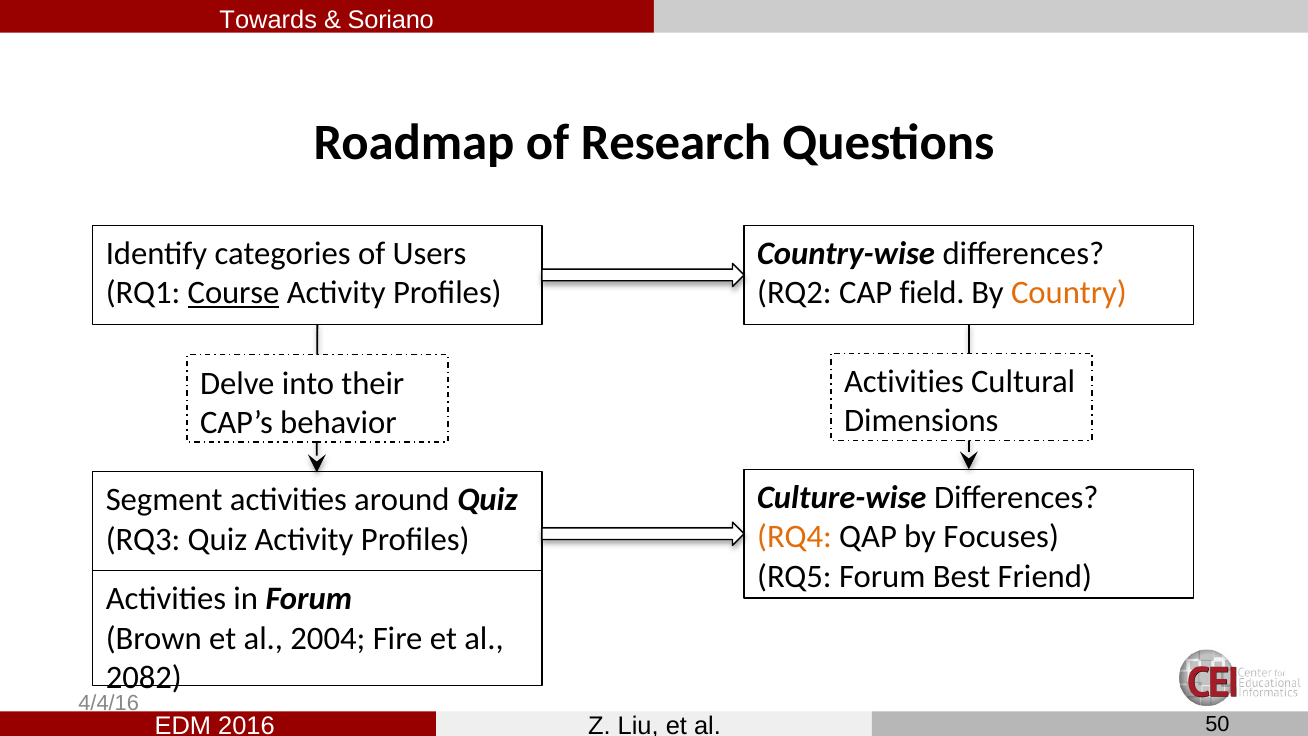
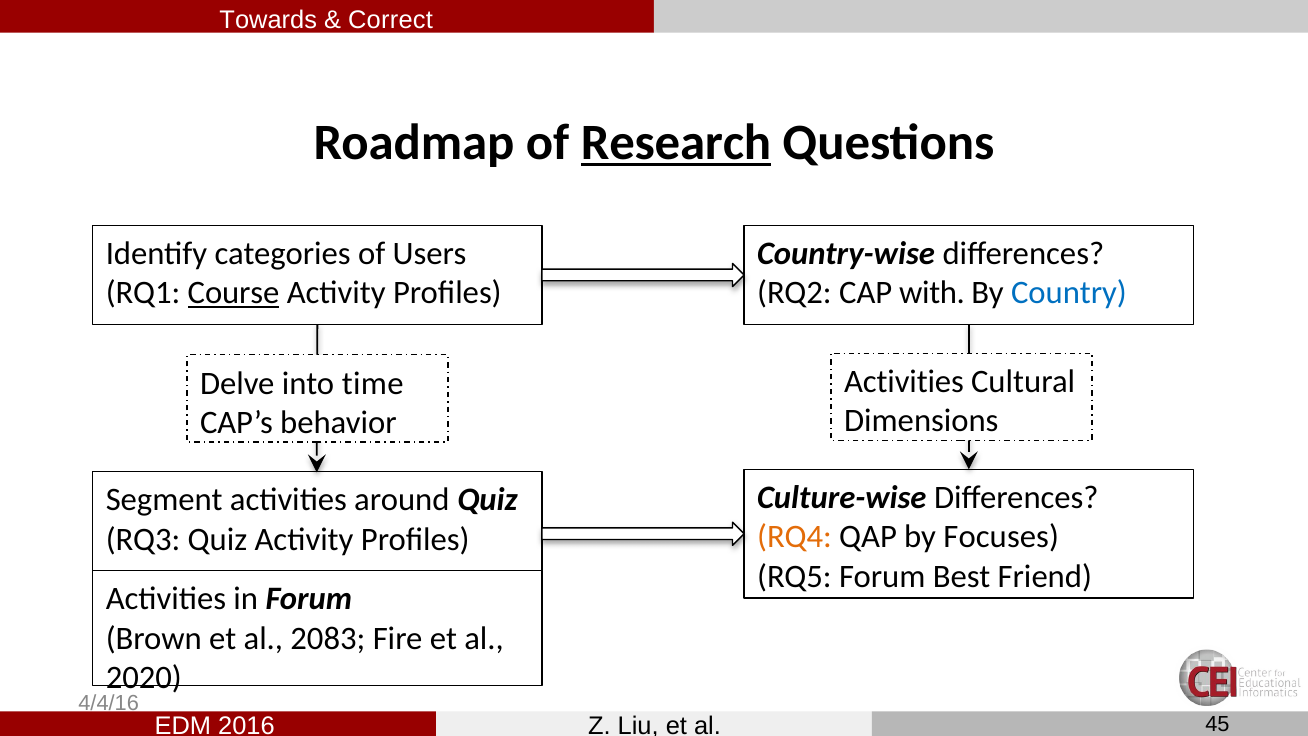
Soriano: Soriano -> Correct
Research underline: none -> present
field: field -> with
Country colour: orange -> blue
their: their -> time
2004: 2004 -> 2083
2082: 2082 -> 2020
50: 50 -> 45
